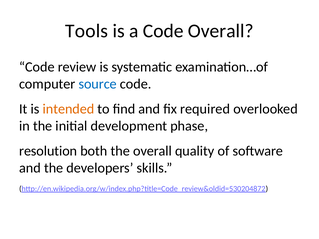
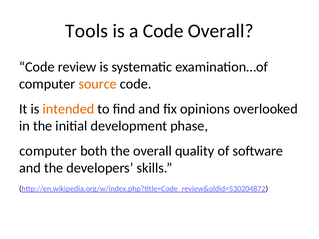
source colour: blue -> orange
required: required -> opinions
resolution at (48, 151): resolution -> computer
